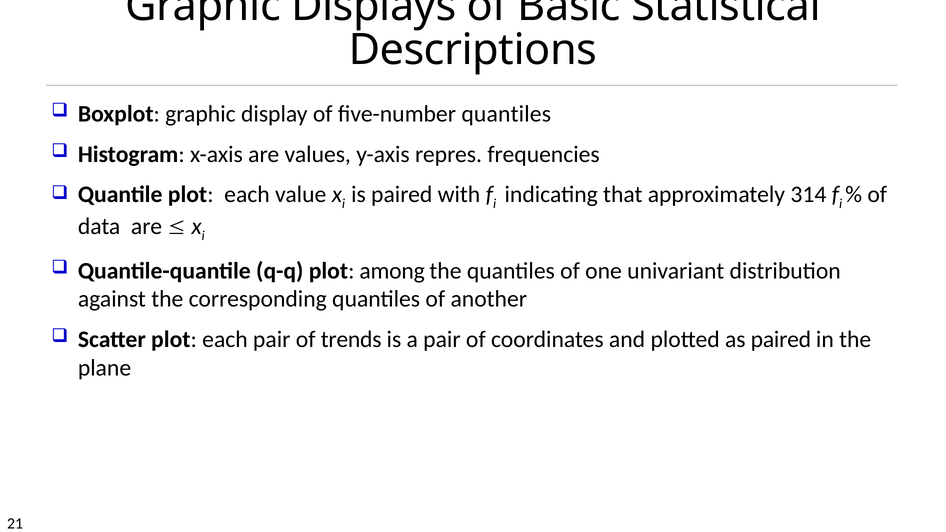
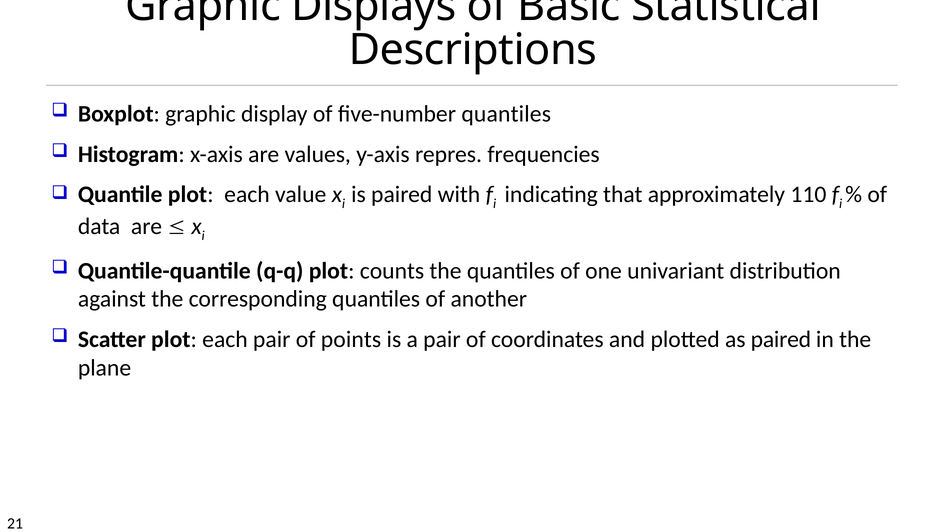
314: 314 -> 110
among: among -> counts
trends: trends -> points
